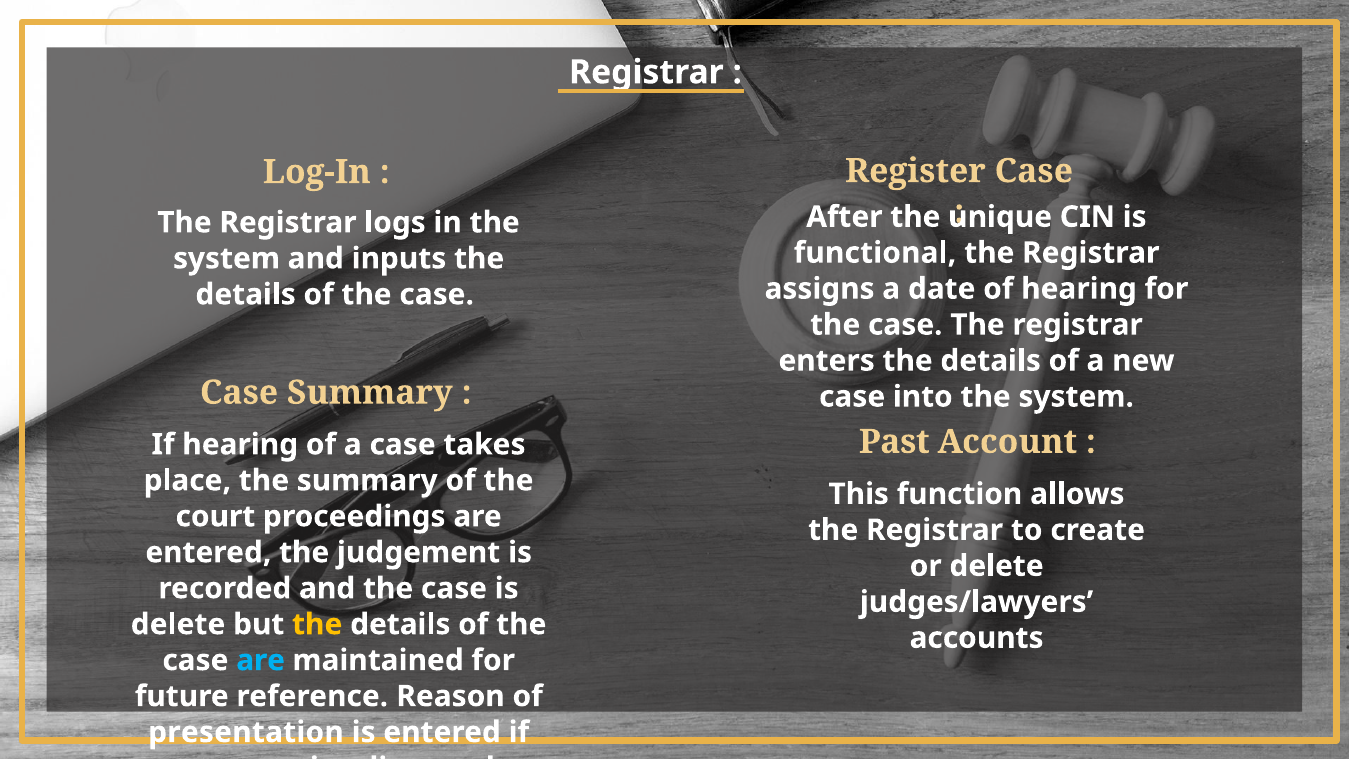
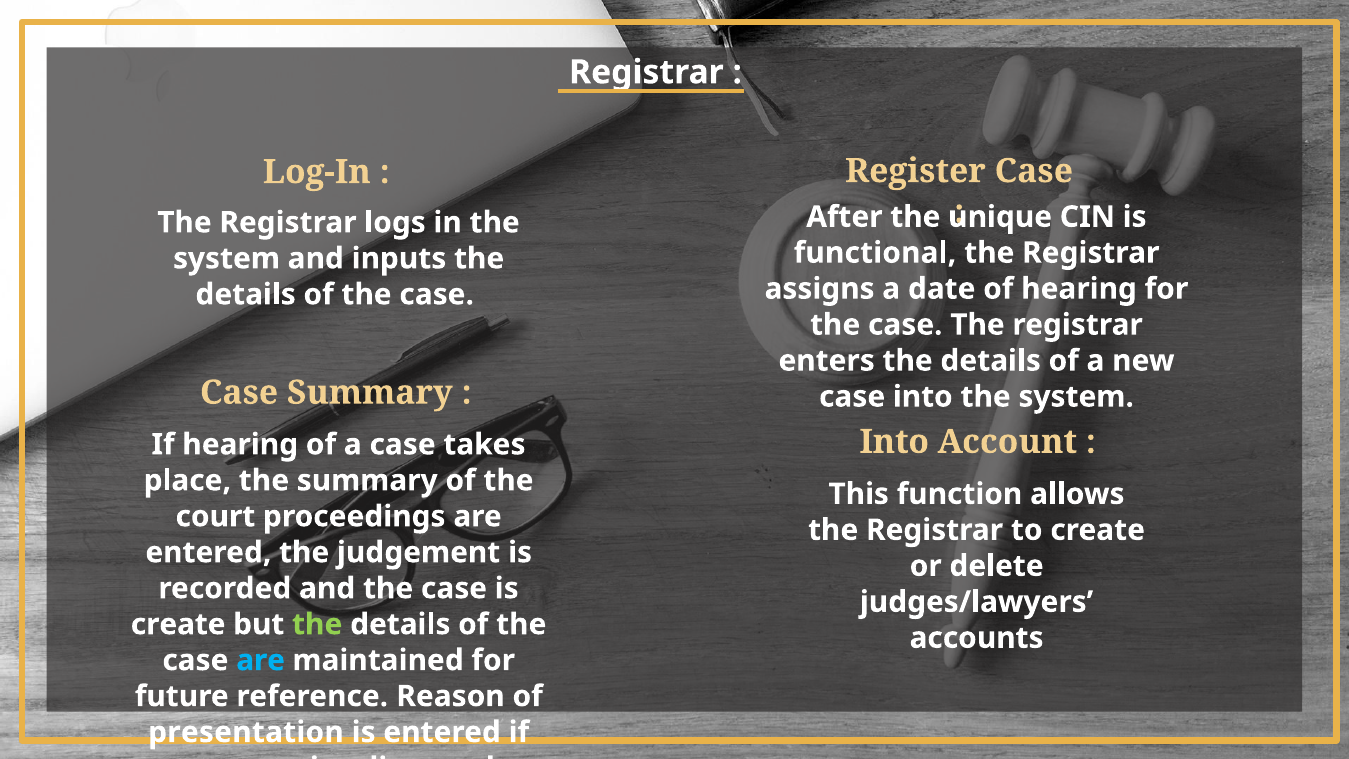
Past at (894, 442): Past -> Into
delete at (178, 624): delete -> create
the at (317, 624) colour: yellow -> light green
